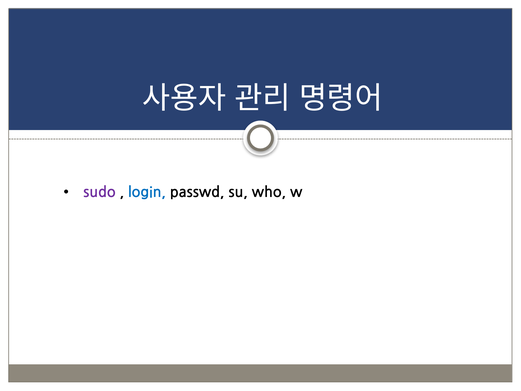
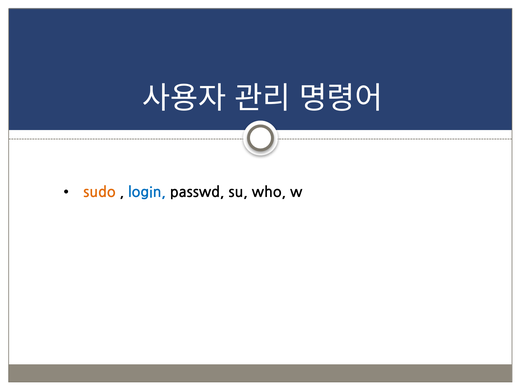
sudo colour: purple -> orange
